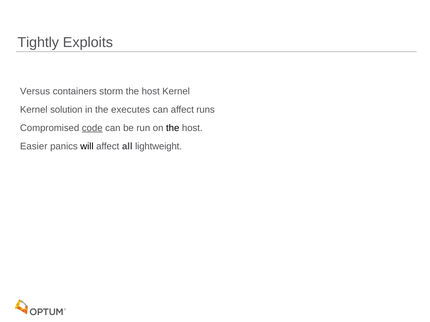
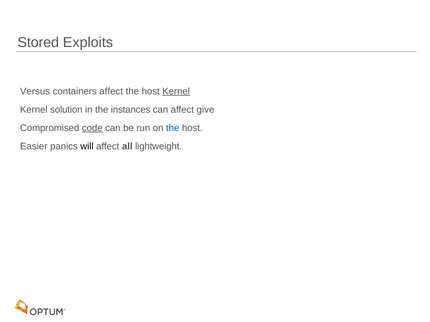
Tightly: Tightly -> Stored
containers storm: storm -> affect
Kernel at (176, 91) underline: none -> present
executes: executes -> instances
runs: runs -> give
the at (173, 128) colour: black -> blue
